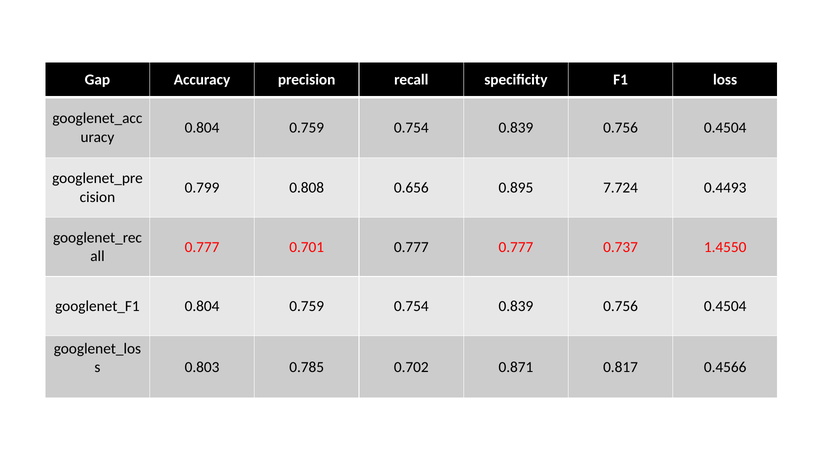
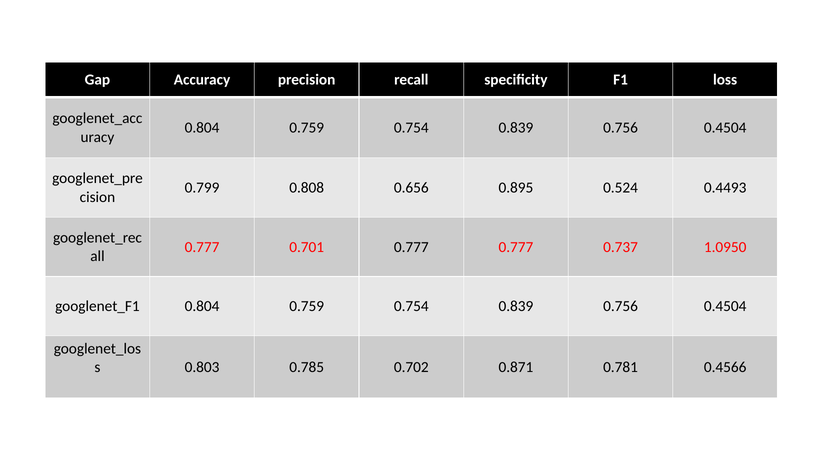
7.724: 7.724 -> 0.524
1.4550: 1.4550 -> 1.0950
0.817: 0.817 -> 0.781
